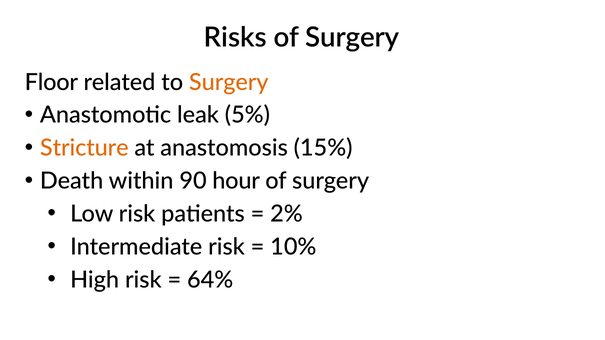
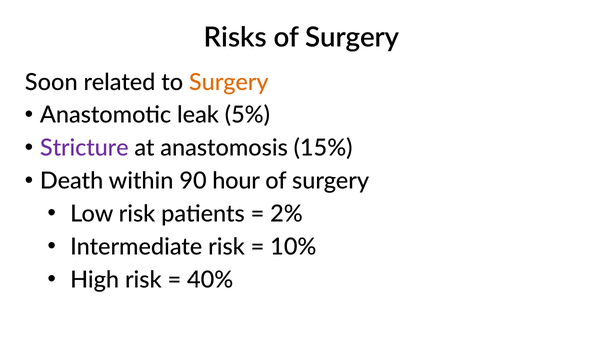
Floor: Floor -> Soon
Stricture colour: orange -> purple
64%: 64% -> 40%
